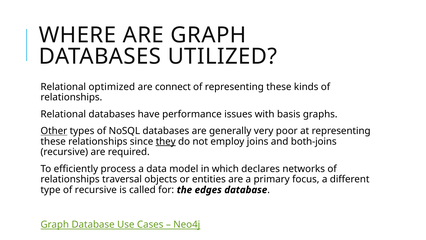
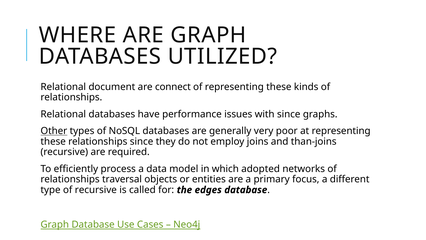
optimized: optimized -> document
with basis: basis -> since
they underline: present -> none
both-joins: both-joins -> than-joins
declares: declares -> adopted
